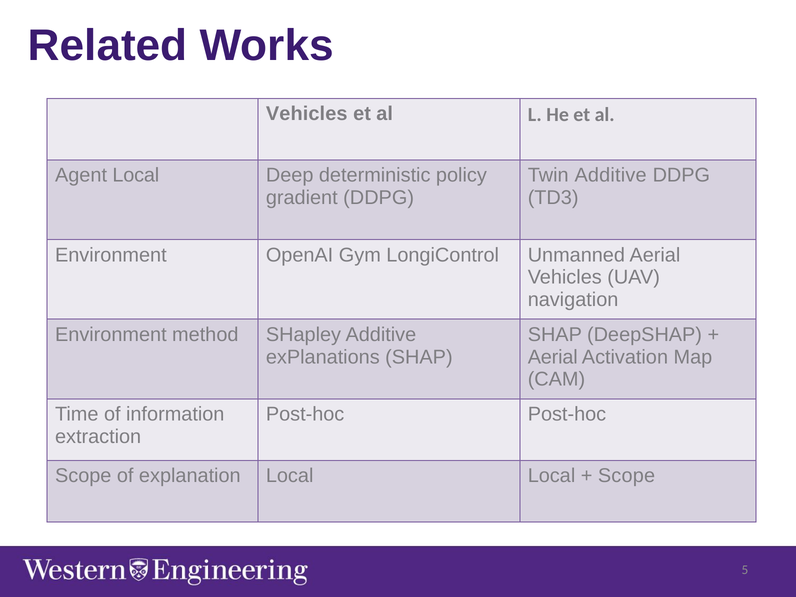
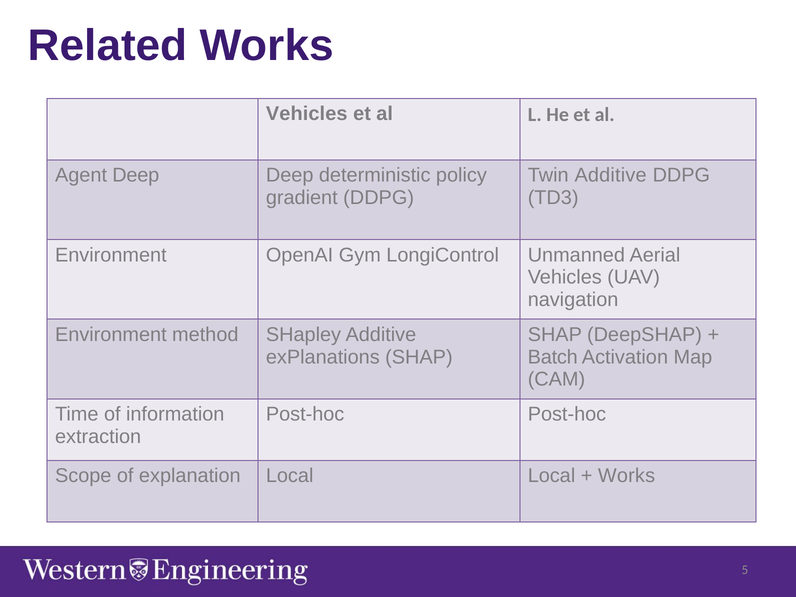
Agent Local: Local -> Deep
Aerial at (553, 357): Aerial -> Batch
Scope at (627, 476): Scope -> Works
